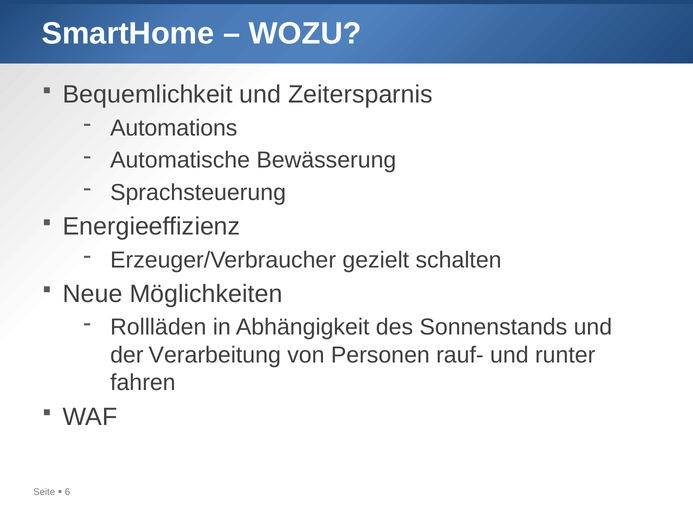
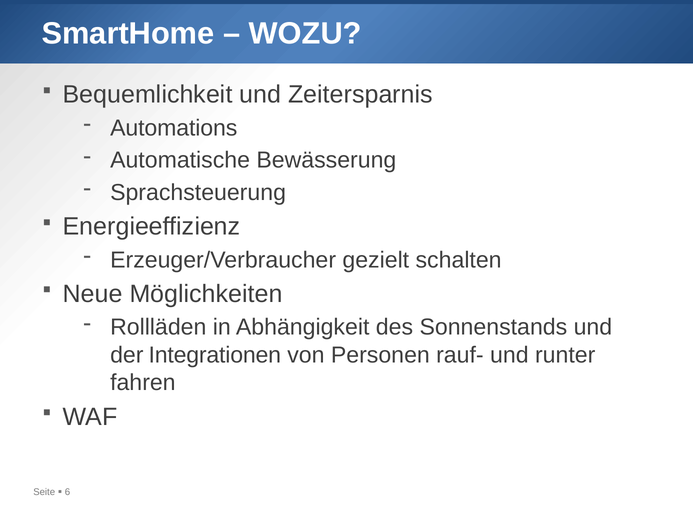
Verarbeitung: Verarbeitung -> Integrationen
